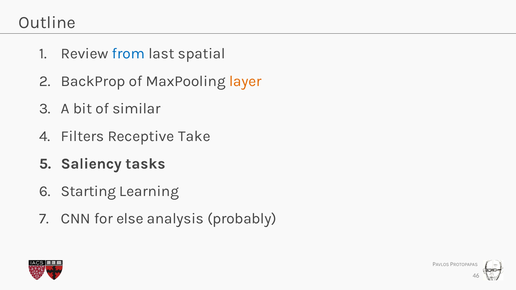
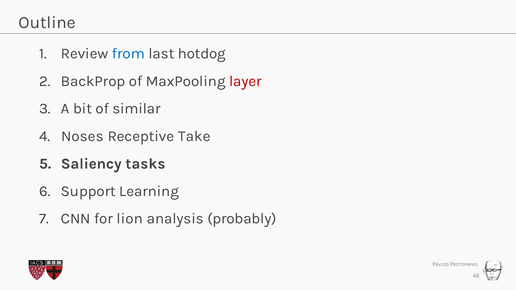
spatial: spatial -> hotdog
layer colour: orange -> red
Filters: Filters -> Noses
Starting: Starting -> Support
else: else -> lion
